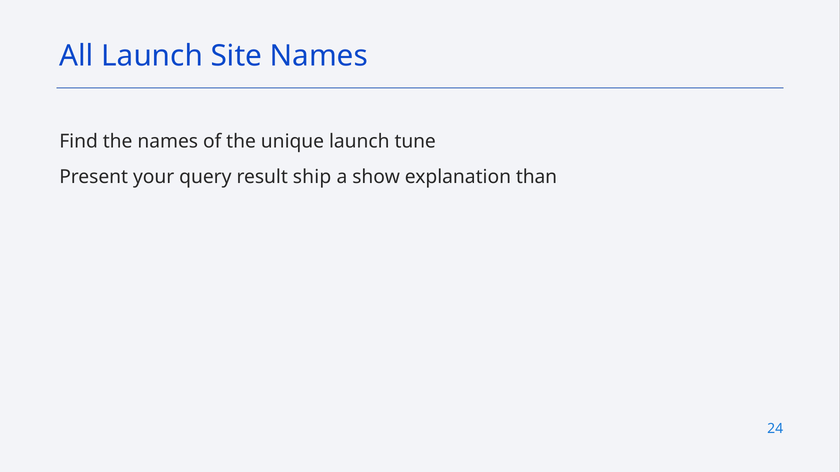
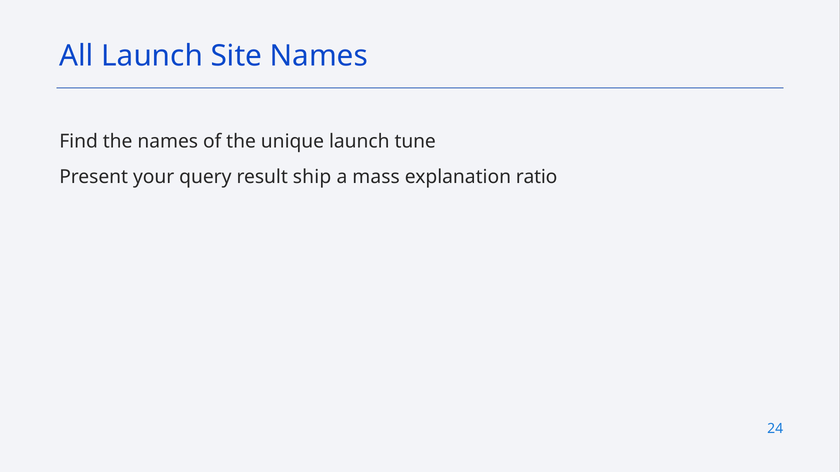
show: show -> mass
than: than -> ratio
